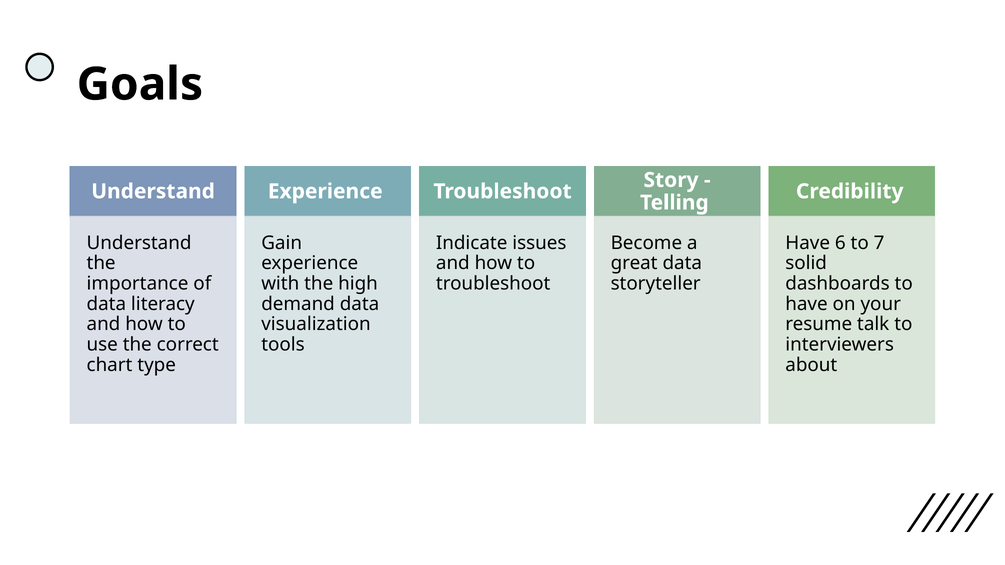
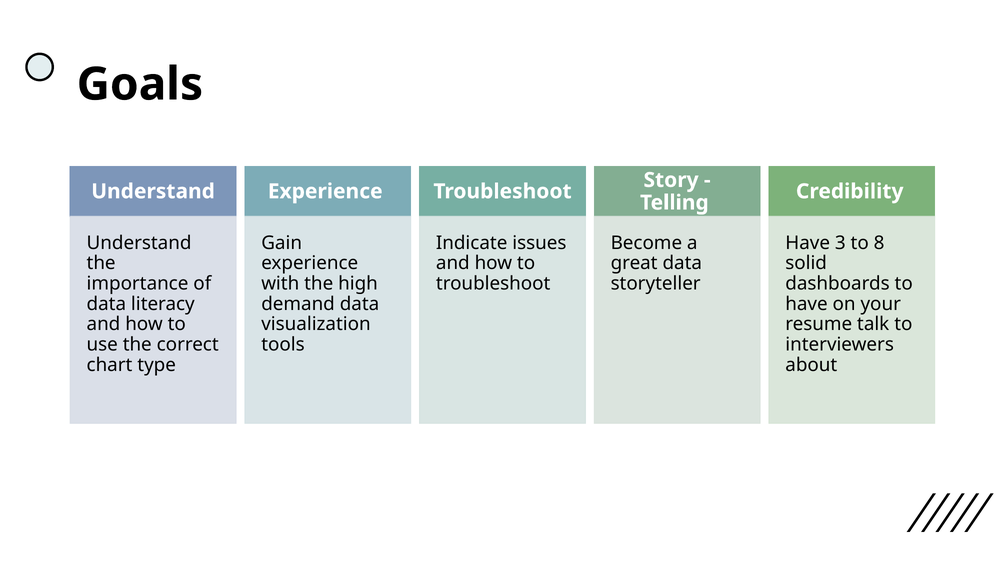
6: 6 -> 3
7: 7 -> 8
